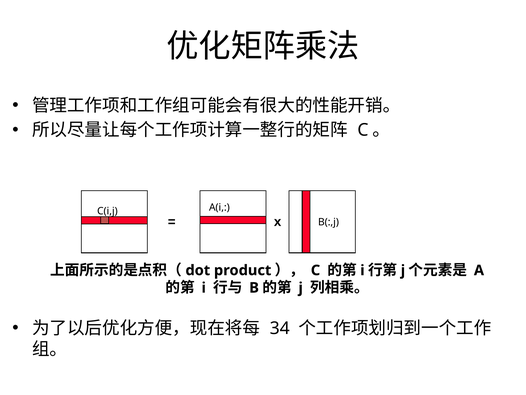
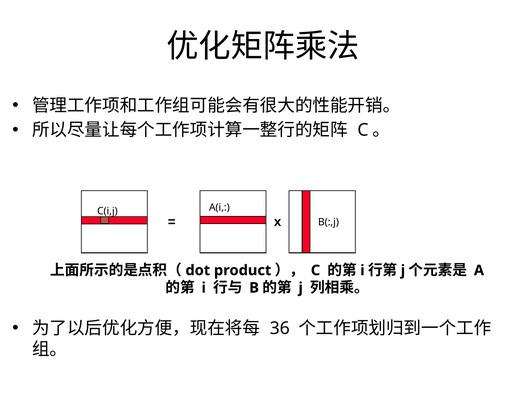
34: 34 -> 36
